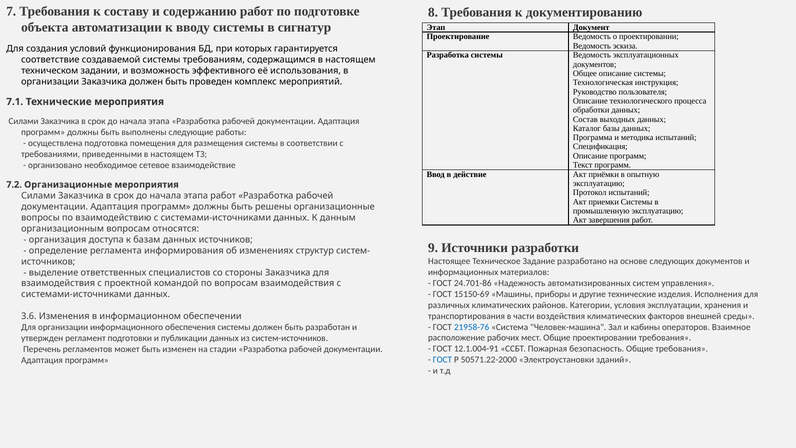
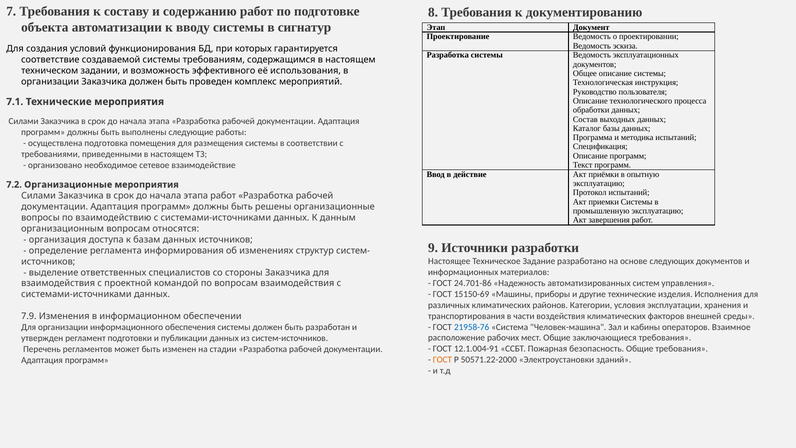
3.6: 3.6 -> 7.9
Общие проектировании: проектировании -> заключающиеся
ГОСТ at (442, 360) colour: blue -> orange
